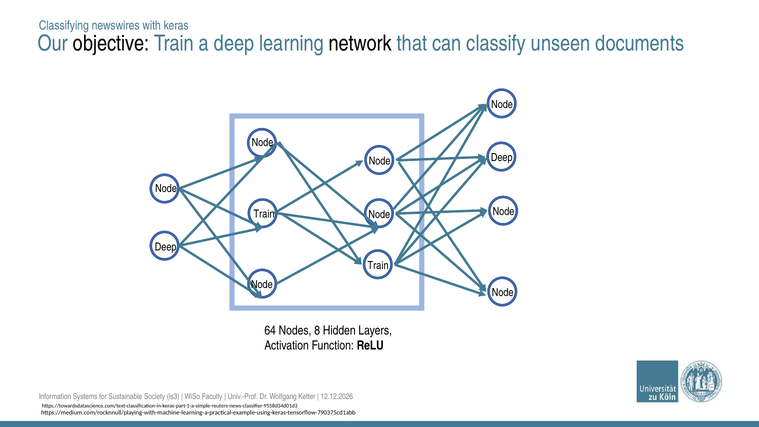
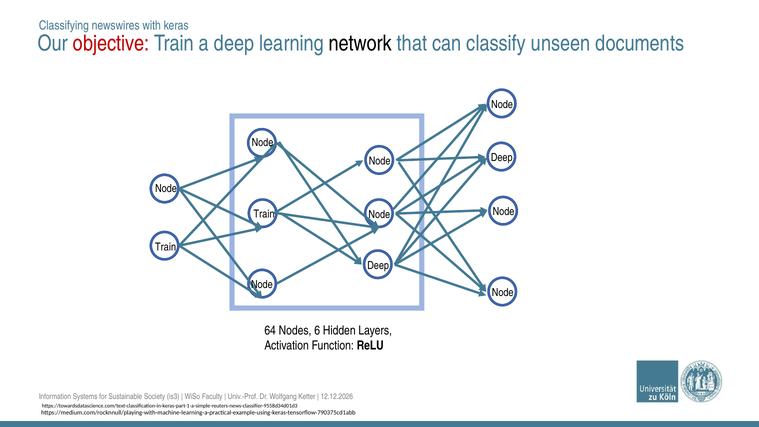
objective colour: black -> red
Deep at (166, 247): Deep -> Train
Train at (378, 265): Train -> Deep
8: 8 -> 6
